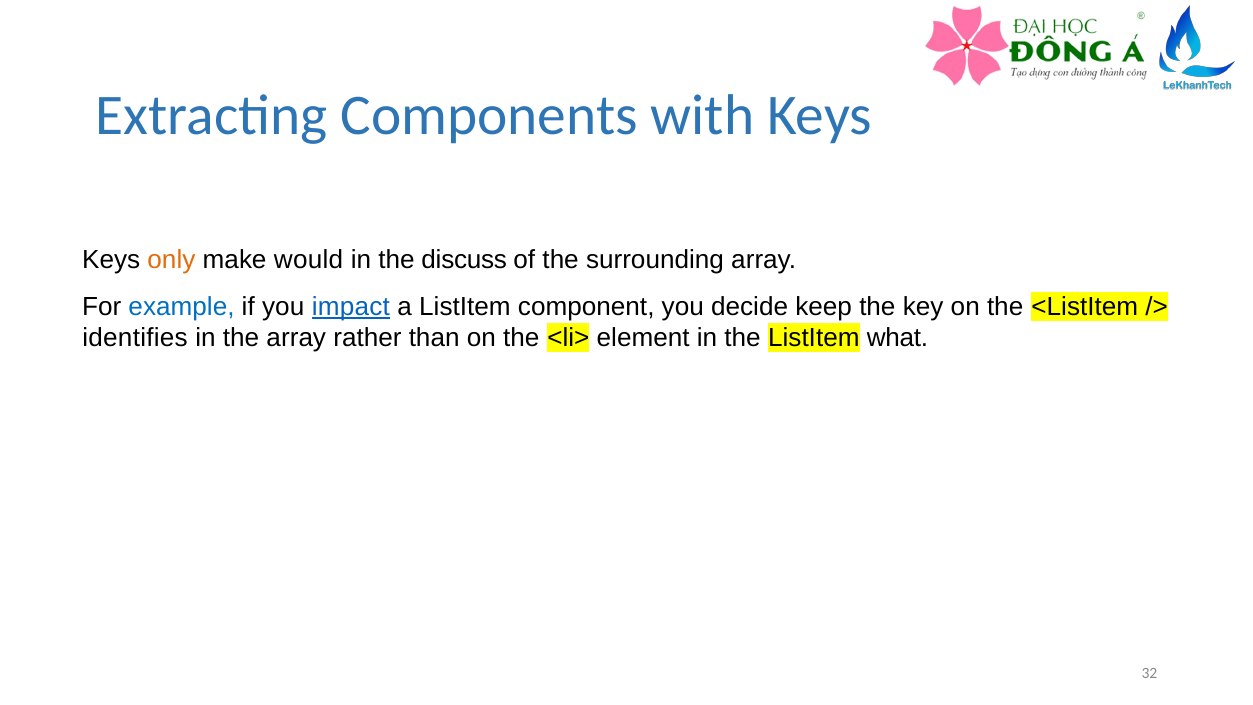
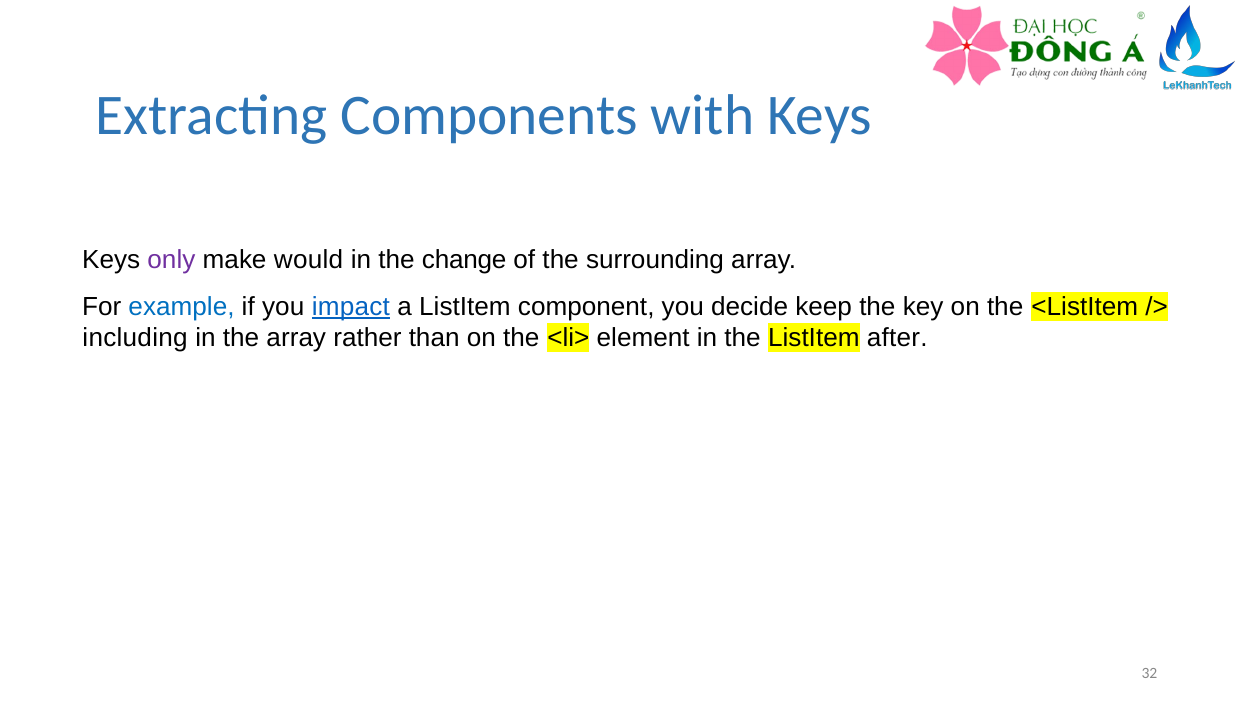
only colour: orange -> purple
discuss: discuss -> change
identifies: identifies -> including
what: what -> after
